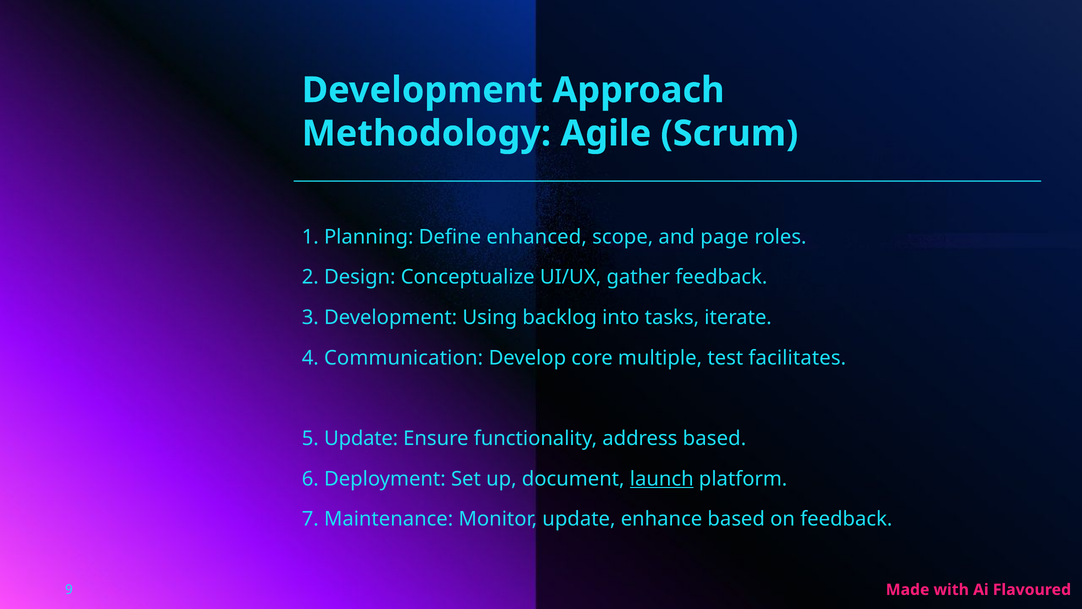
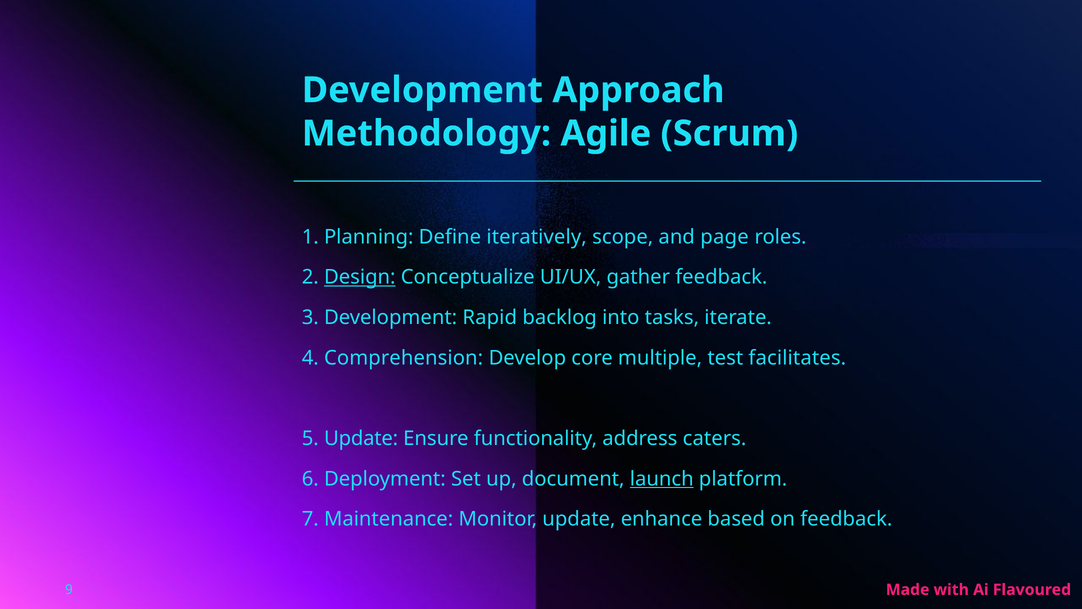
enhanced: enhanced -> iteratively
Design underline: none -> present
Using: Using -> Rapid
Communication: Communication -> Comprehension
address based: based -> caters
